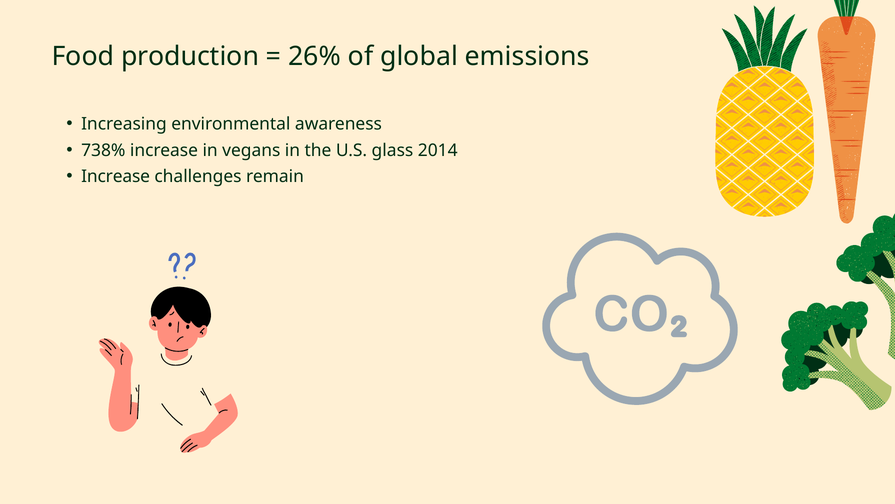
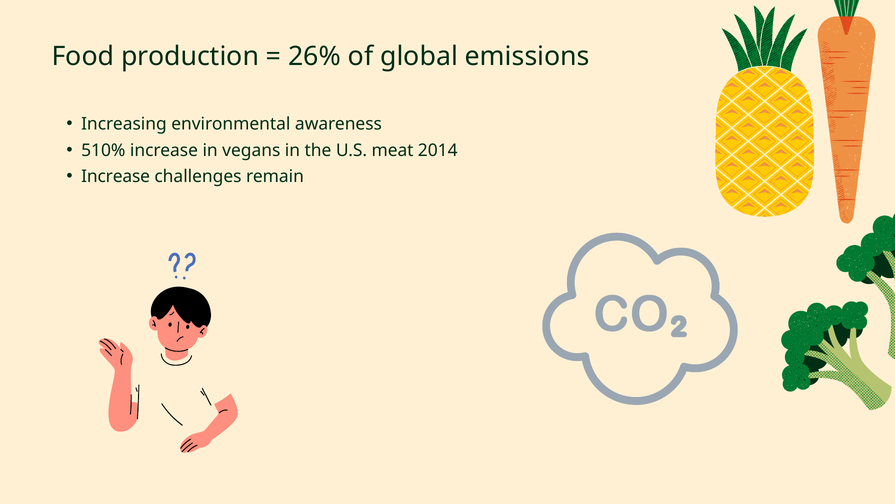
738%: 738% -> 510%
glass: glass -> meat
